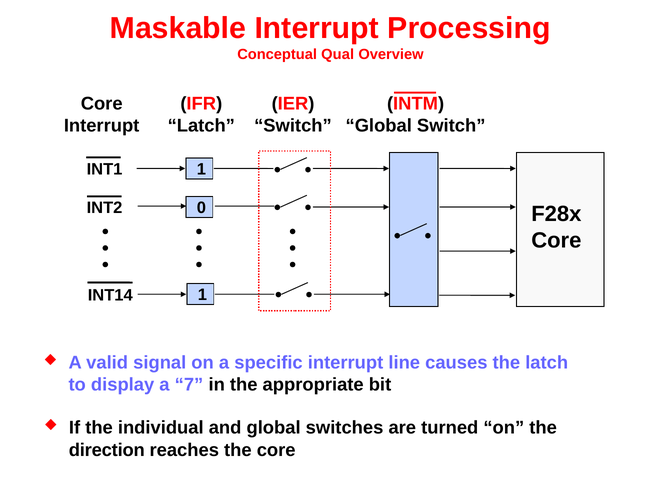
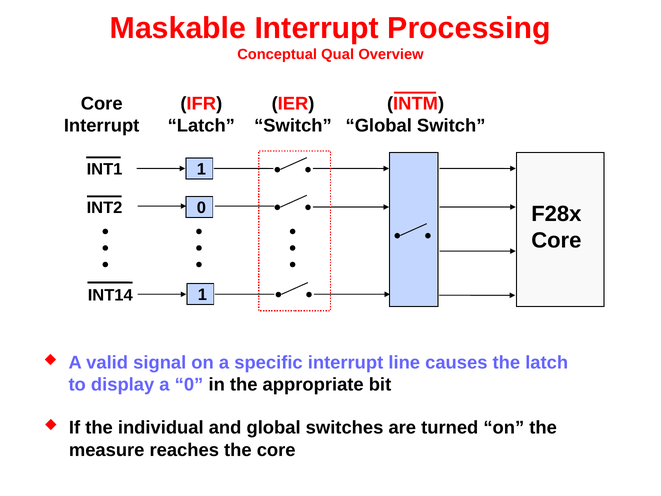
a 7: 7 -> 0
direction: direction -> measure
